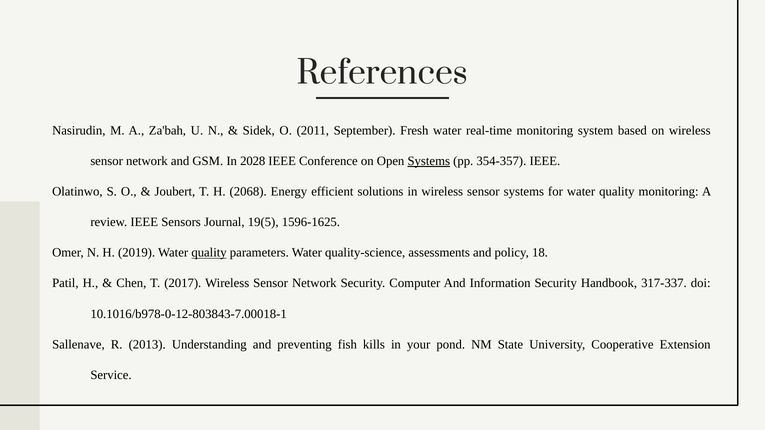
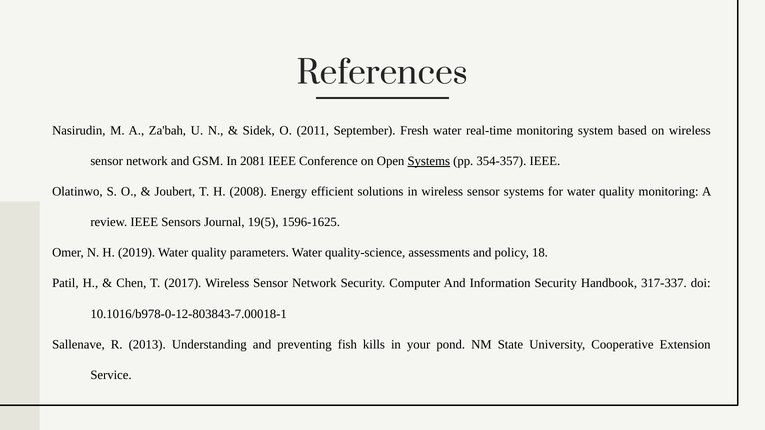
2028: 2028 -> 2081
2068: 2068 -> 2008
quality at (209, 253) underline: present -> none
